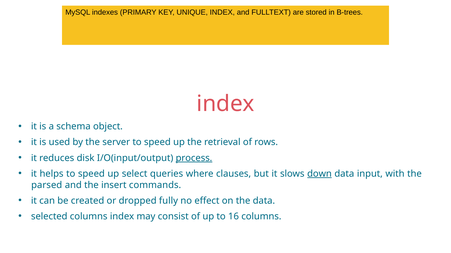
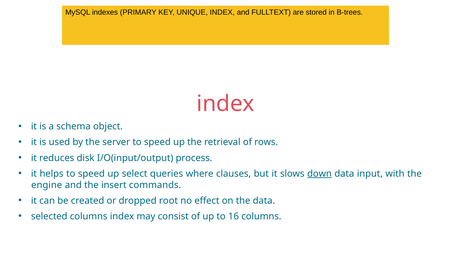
process underline: present -> none
parsed: parsed -> engine
fully: fully -> root
